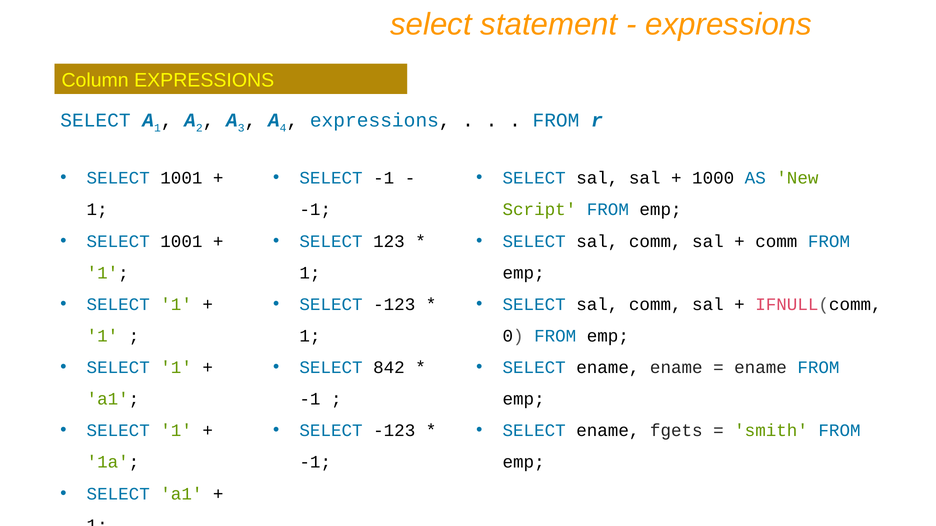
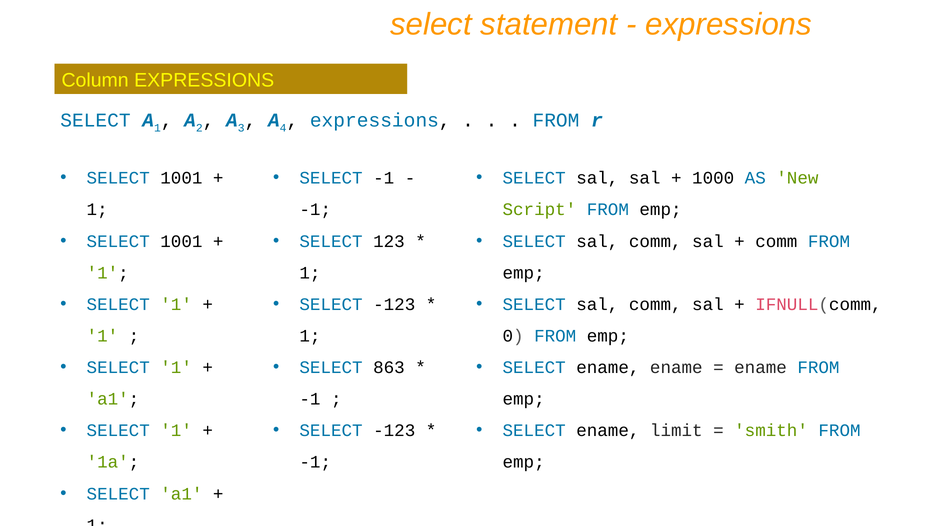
842: 842 -> 863
fgets: fgets -> limit
